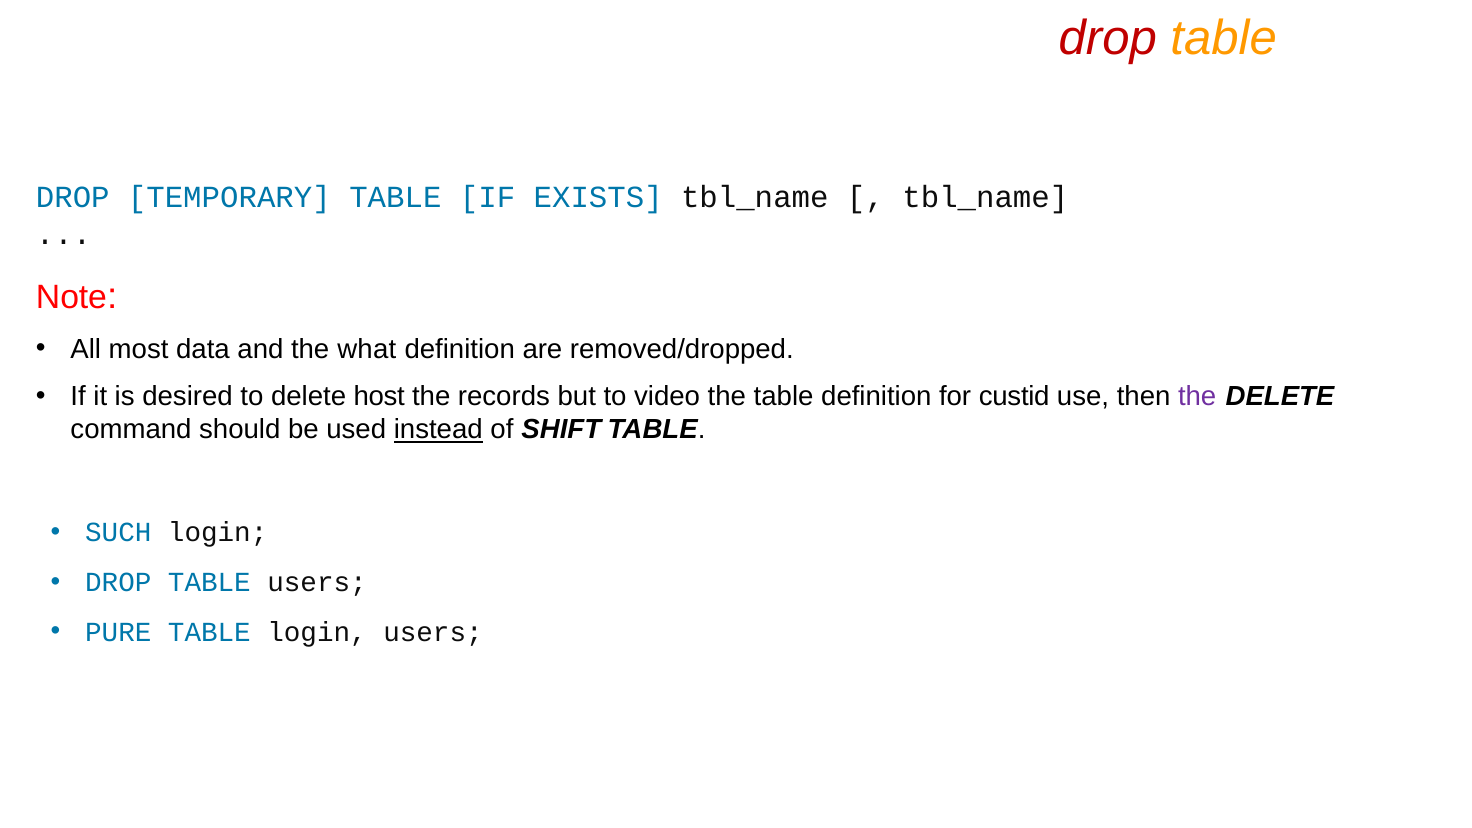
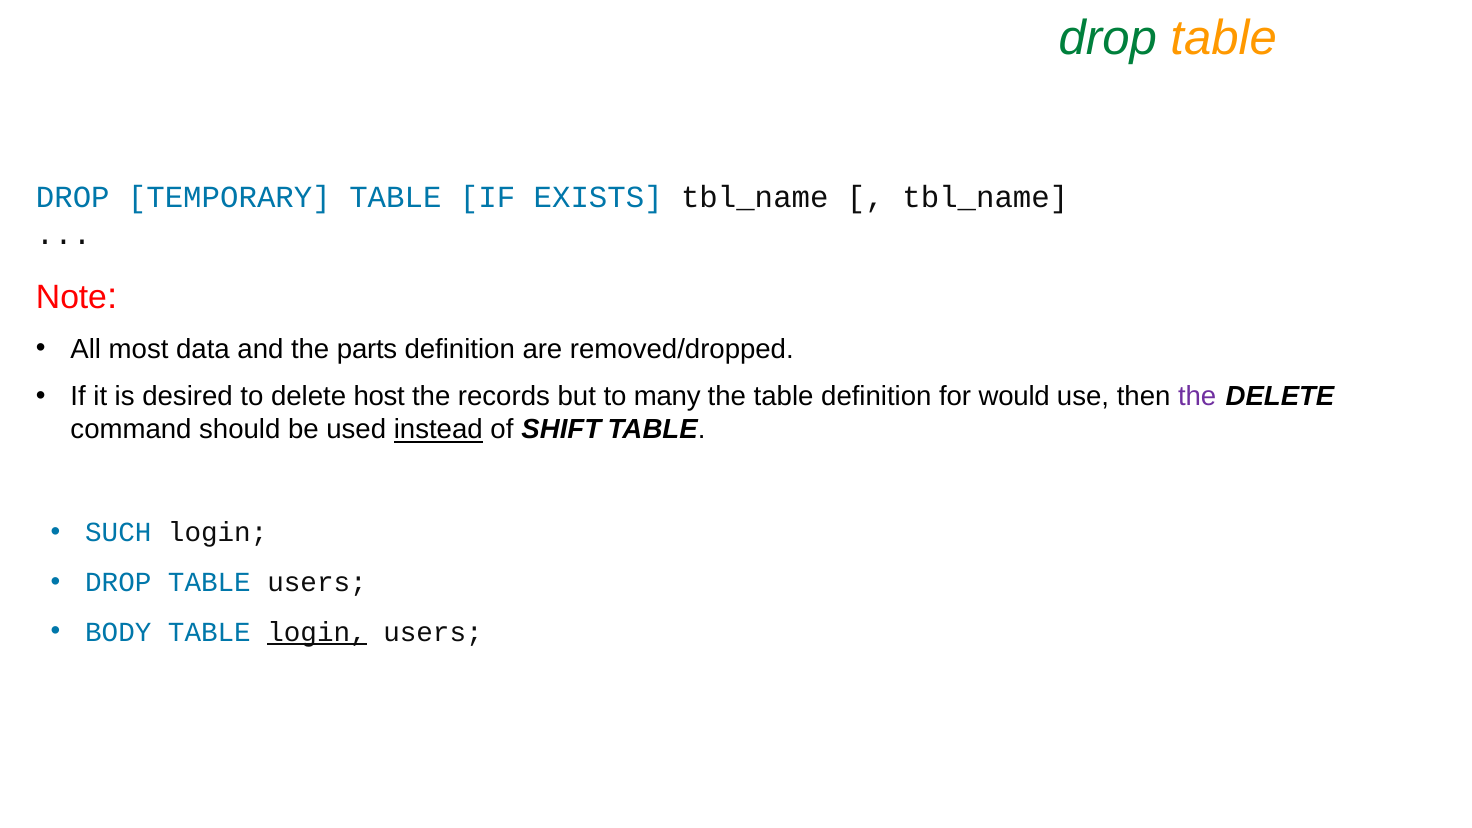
drop at (1108, 38) colour: red -> green
what: what -> parts
video: video -> many
custid: custid -> would
PURE: PURE -> BODY
login at (317, 632) underline: none -> present
